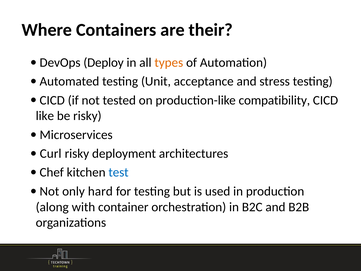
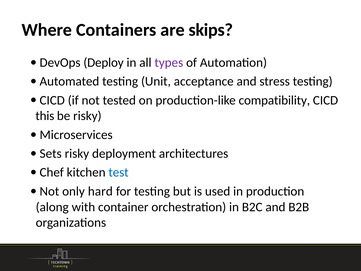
their: their -> skips
types colour: orange -> purple
like: like -> this
Curl: Curl -> Sets
